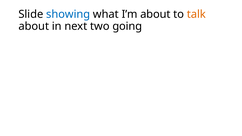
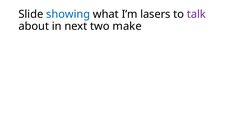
I’m about: about -> lasers
talk colour: orange -> purple
going: going -> make
